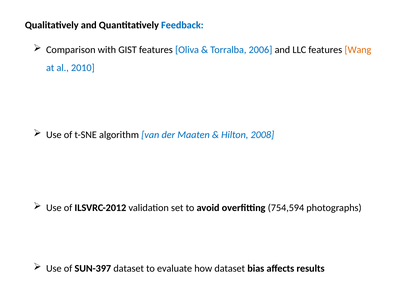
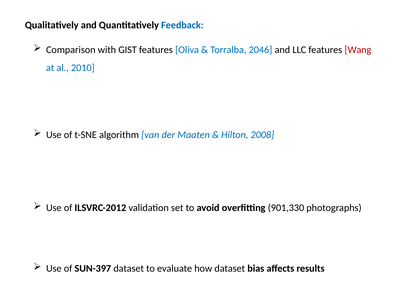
2006: 2006 -> 2046
Wang colour: orange -> red
754,594: 754,594 -> 901,330
